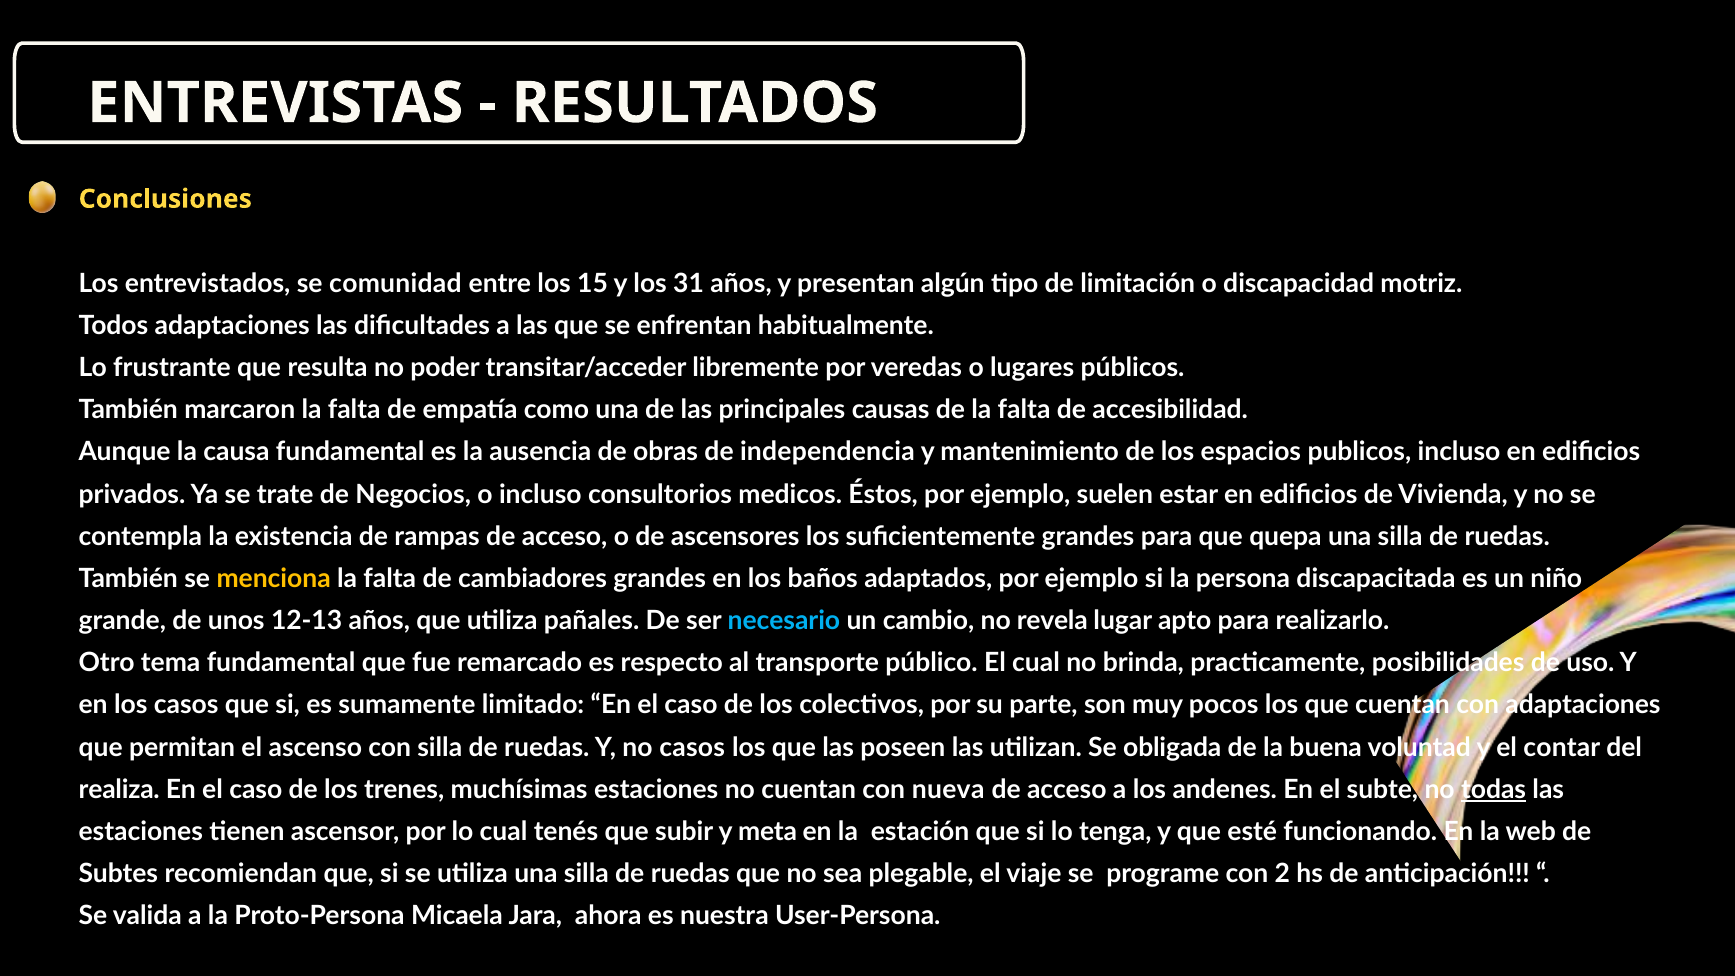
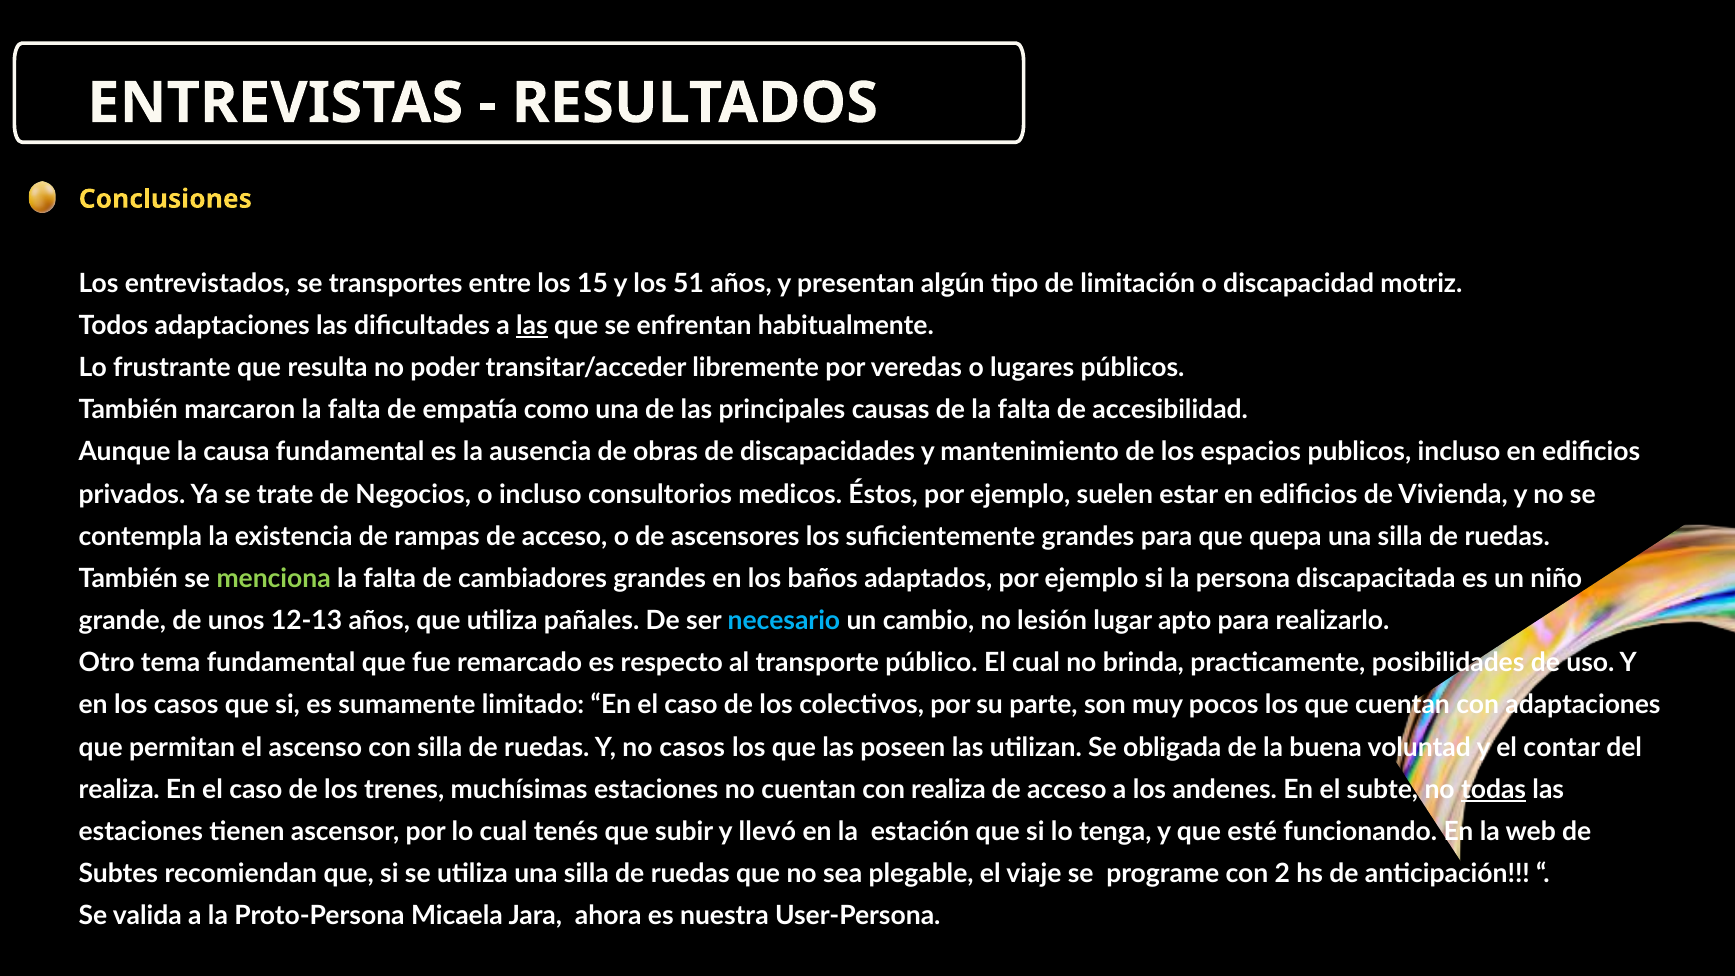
comunidad: comunidad -> transportes
31: 31 -> 51
las at (532, 326) underline: none -> present
independencia: independencia -> discapacidades
menciona colour: yellow -> light green
revela: revela -> lesión
con nueva: nueva -> realiza
meta: meta -> llevó
